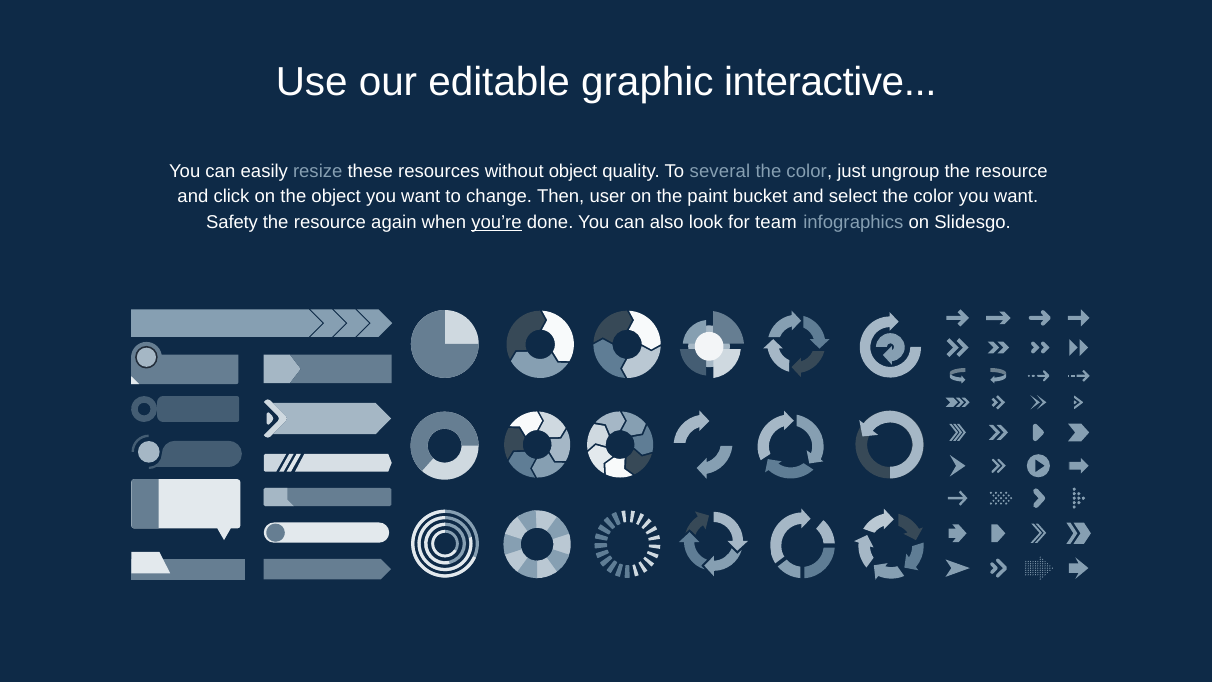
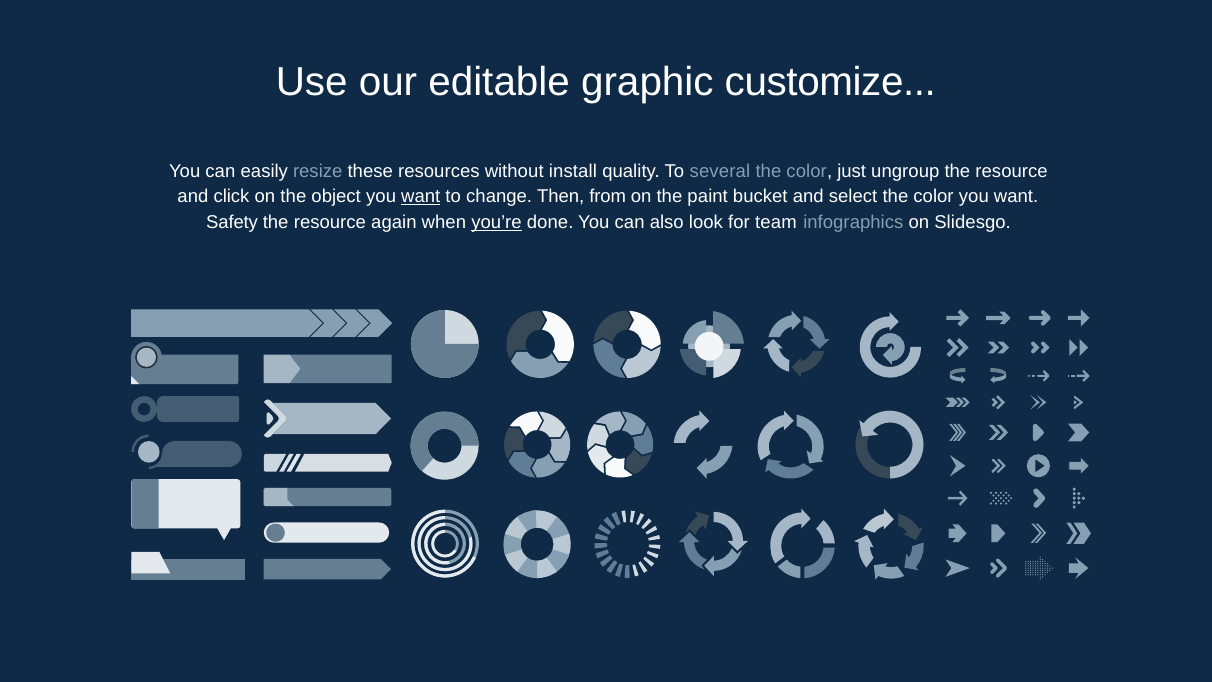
interactive: interactive -> customize
without object: object -> install
want at (421, 197) underline: none -> present
user: user -> from
